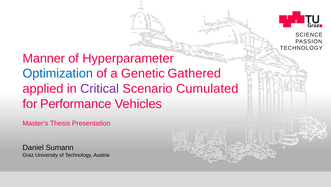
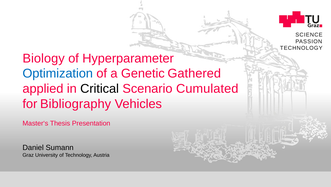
Manner: Manner -> Biology
Critical colour: purple -> black
Performance: Performance -> Bibliography
